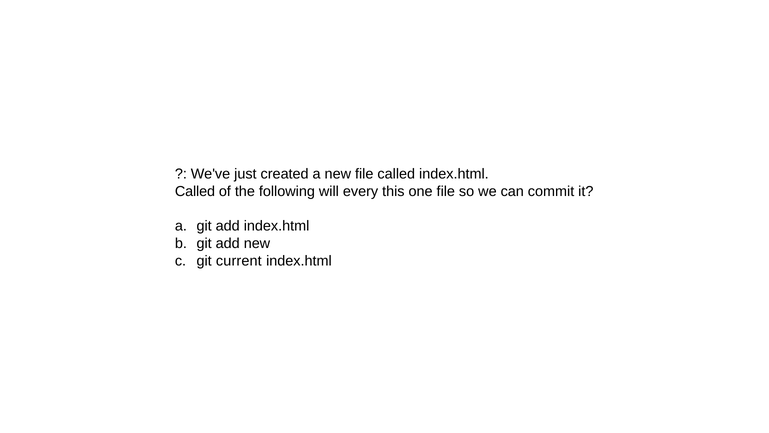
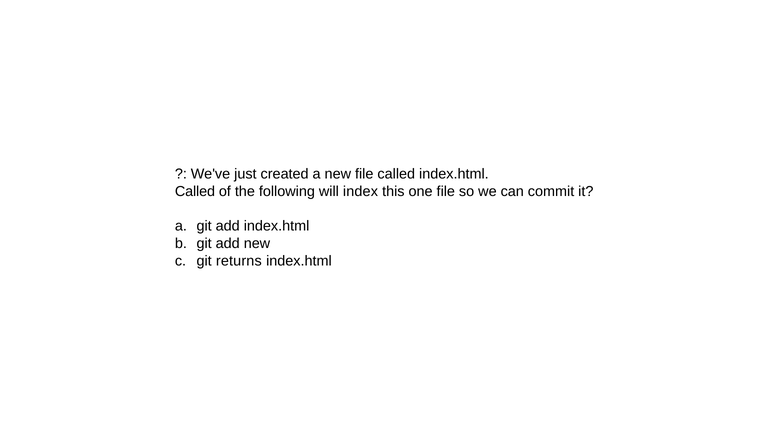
every: every -> index
current: current -> returns
